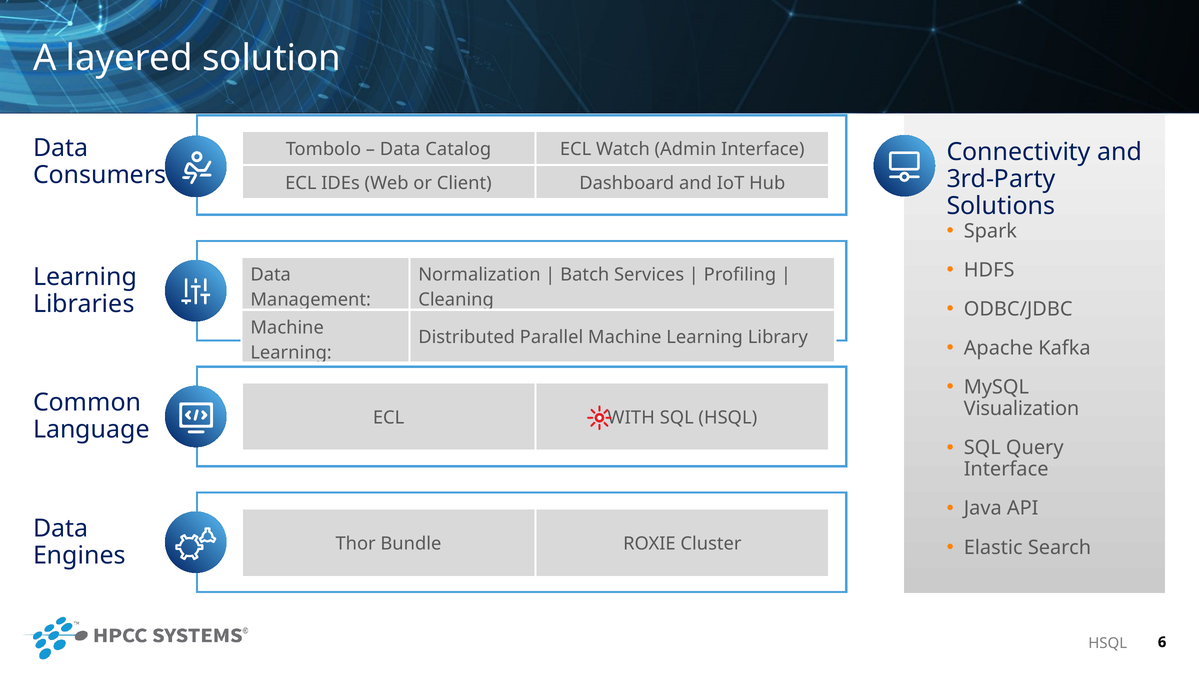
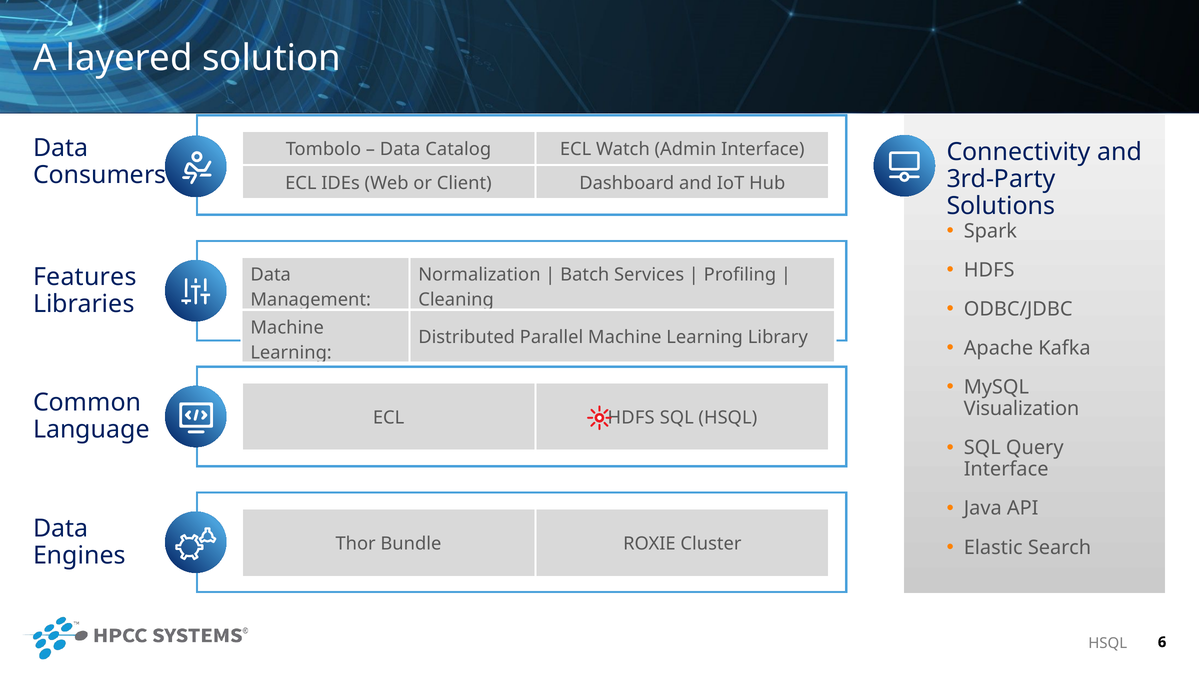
Learning at (85, 277): Learning -> Features
ECL WITH: WITH -> HDFS
